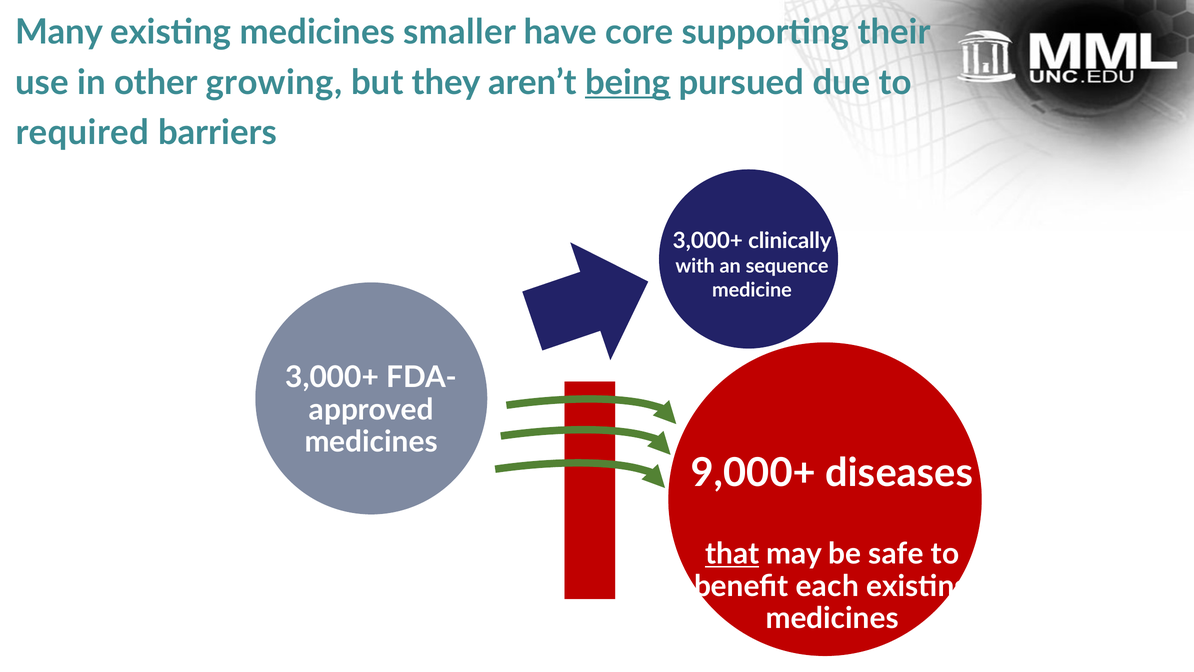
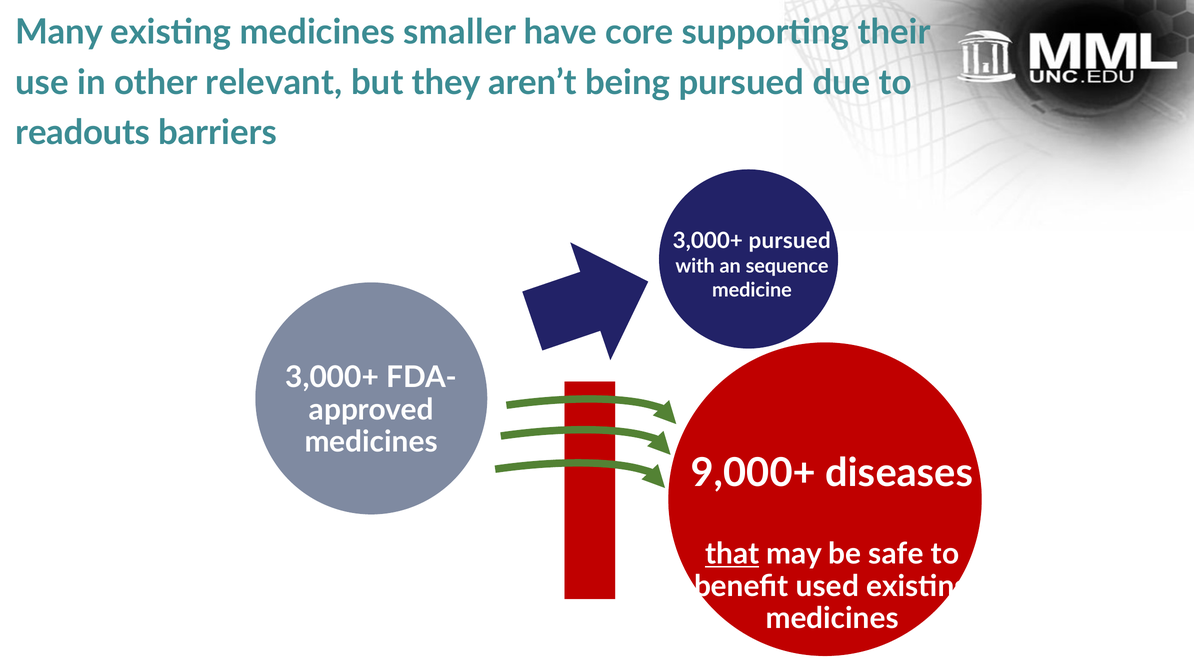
growing: growing -> relevant
being underline: present -> none
required: required -> readouts
3,000+ clinically: clinically -> pursued
each: each -> used
